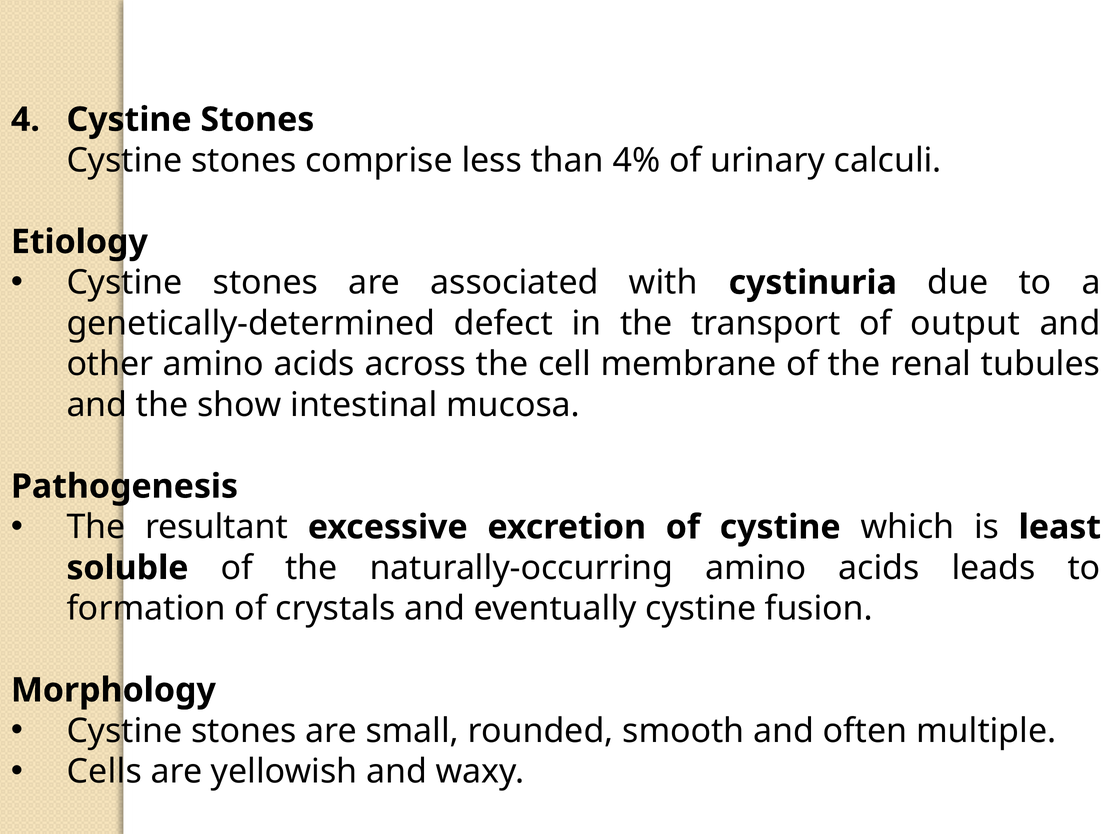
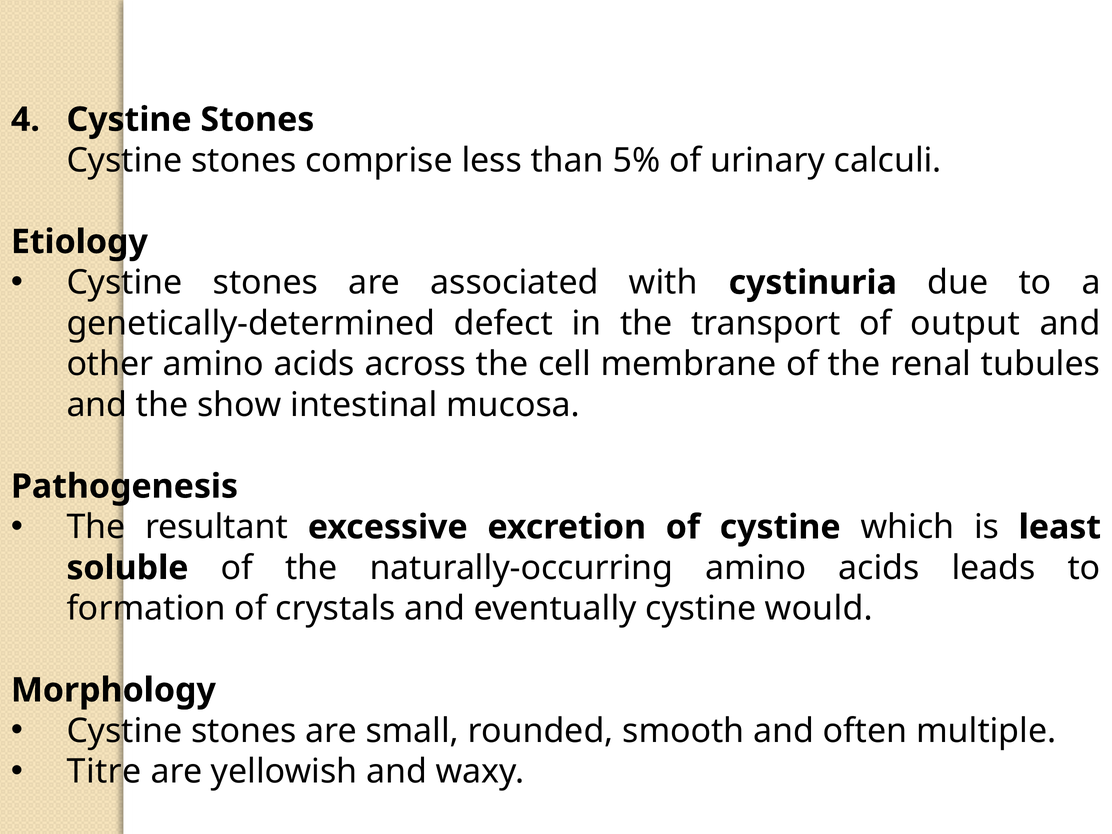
4%: 4% -> 5%
fusion: fusion -> would
Cells: Cells -> Titre
